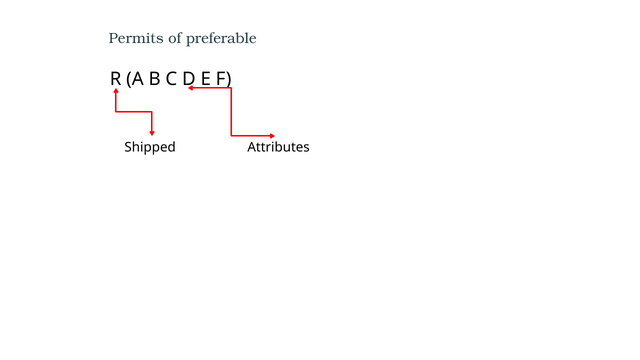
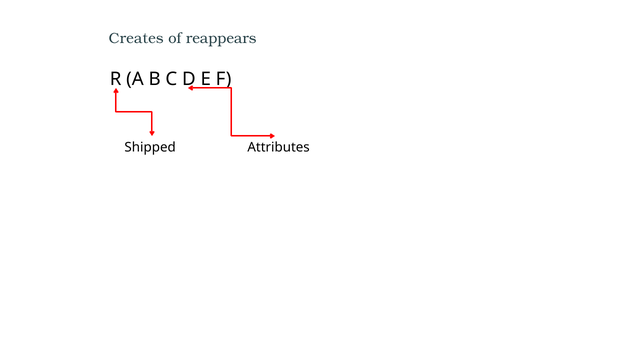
Permits: Permits -> Creates
preferable: preferable -> reappears
